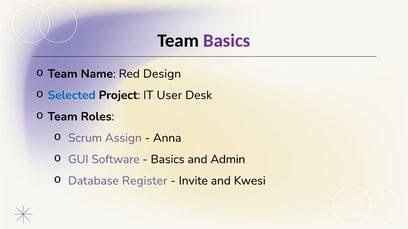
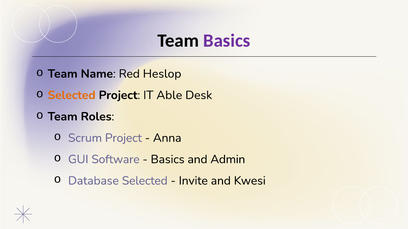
Design: Design -> Heslop
Selected at (72, 95) colour: blue -> orange
User: User -> Able
Scrum Assign: Assign -> Project
Database Register: Register -> Selected
